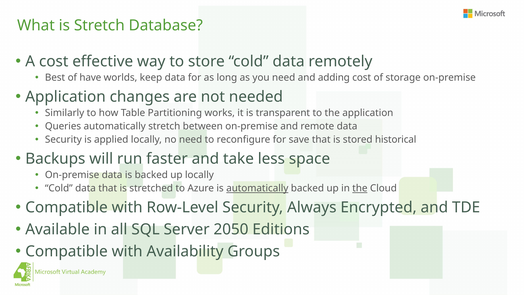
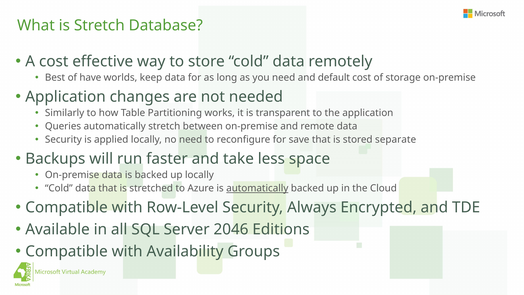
adding: adding -> default
historical: historical -> separate
the at (360, 188) underline: present -> none
2050: 2050 -> 2046
